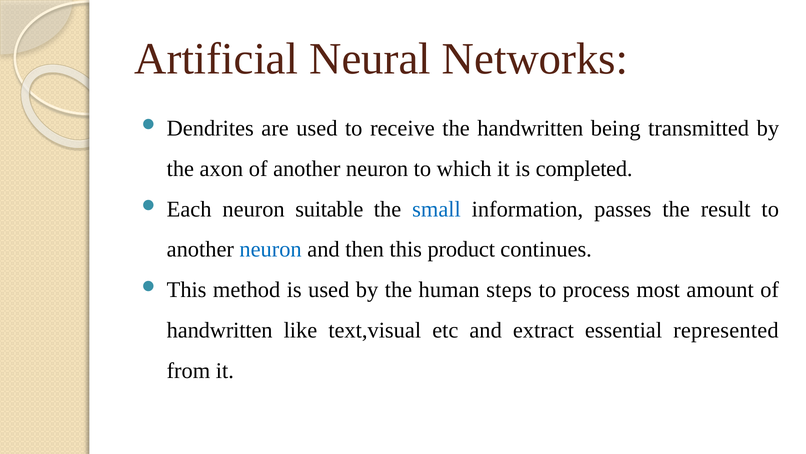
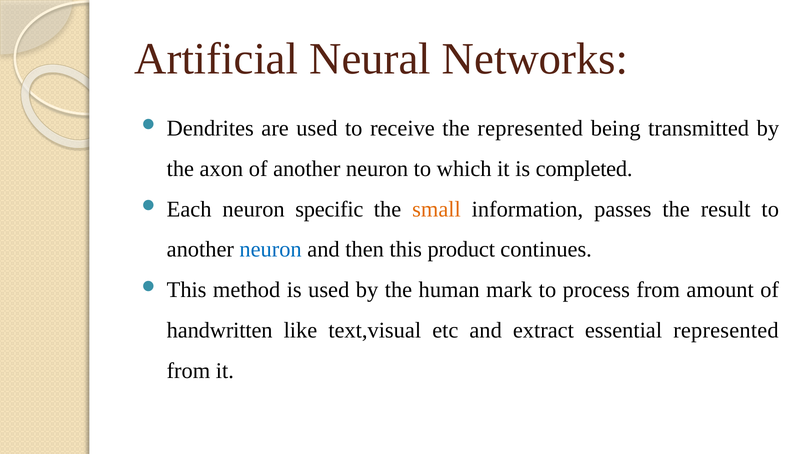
the handwritten: handwritten -> represented
suitable: suitable -> specific
small colour: blue -> orange
steps: steps -> mark
process most: most -> from
